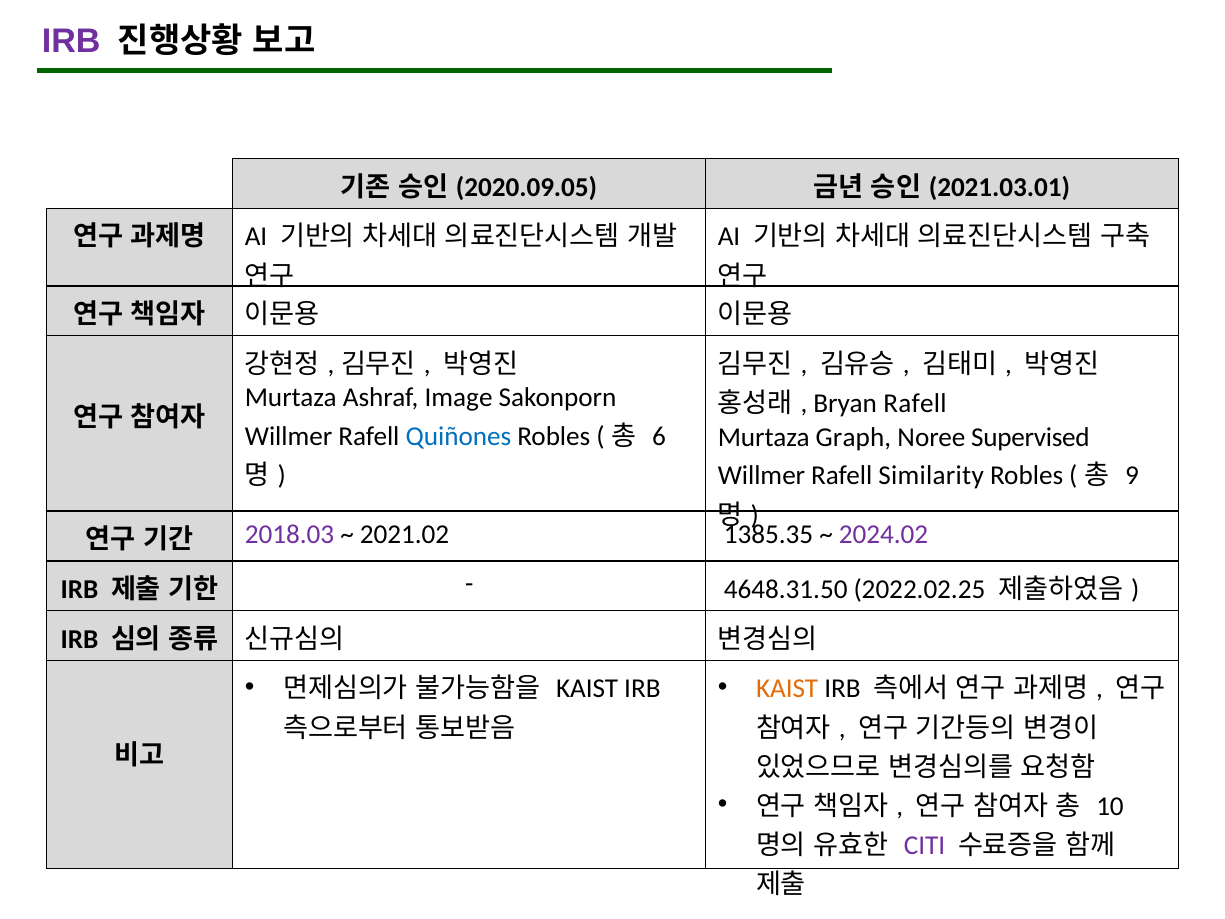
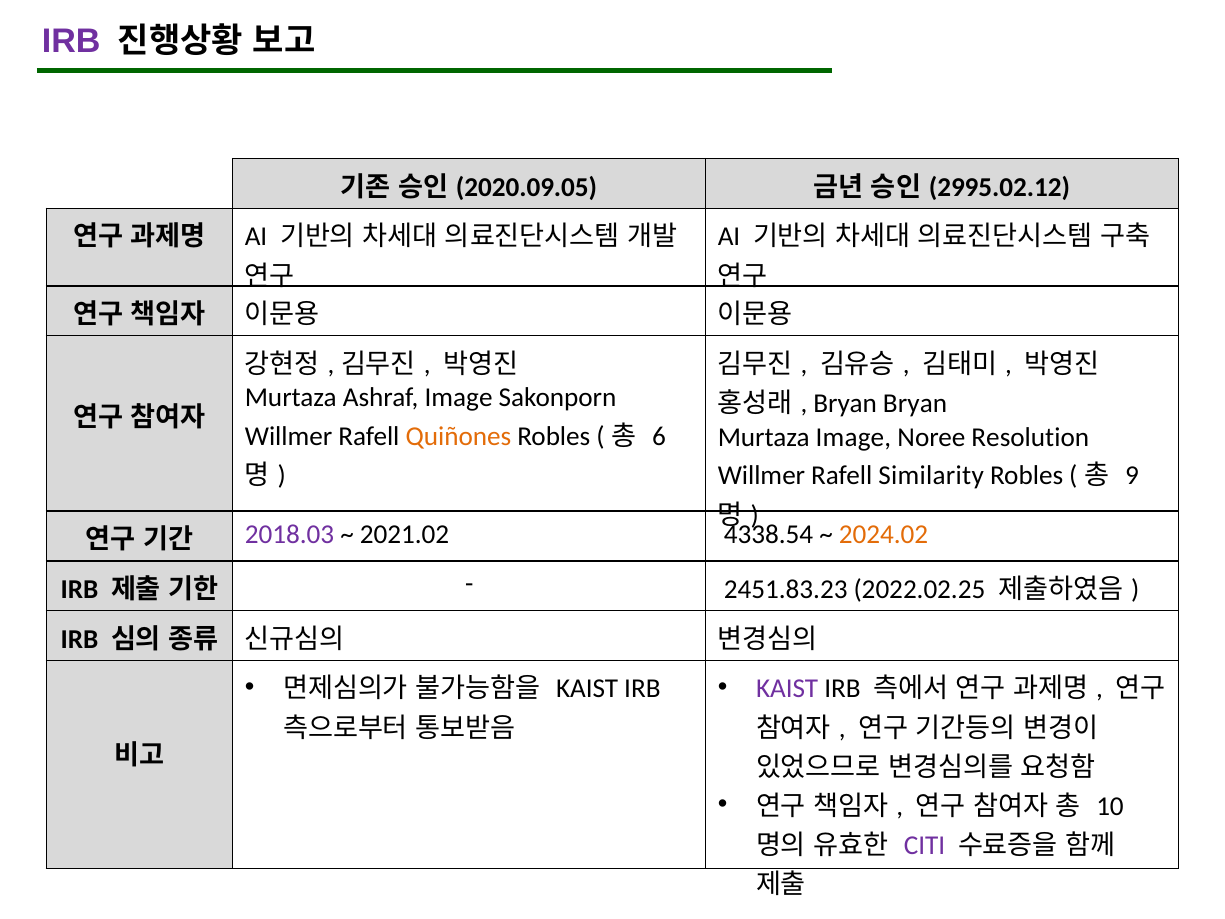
2021.03.01: 2021.03.01 -> 2995.02.12
Bryan Rafell: Rafell -> Bryan
Quiñones colour: blue -> orange
Murtaza Graph: Graph -> Image
Supervised: Supervised -> Resolution
1385.35: 1385.35 -> 4338.54
2024.02 colour: purple -> orange
4648.31.50: 4648.31.50 -> 2451.83.23
KAIST at (787, 689) colour: orange -> purple
